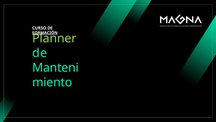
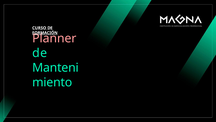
Planner colour: light green -> pink
